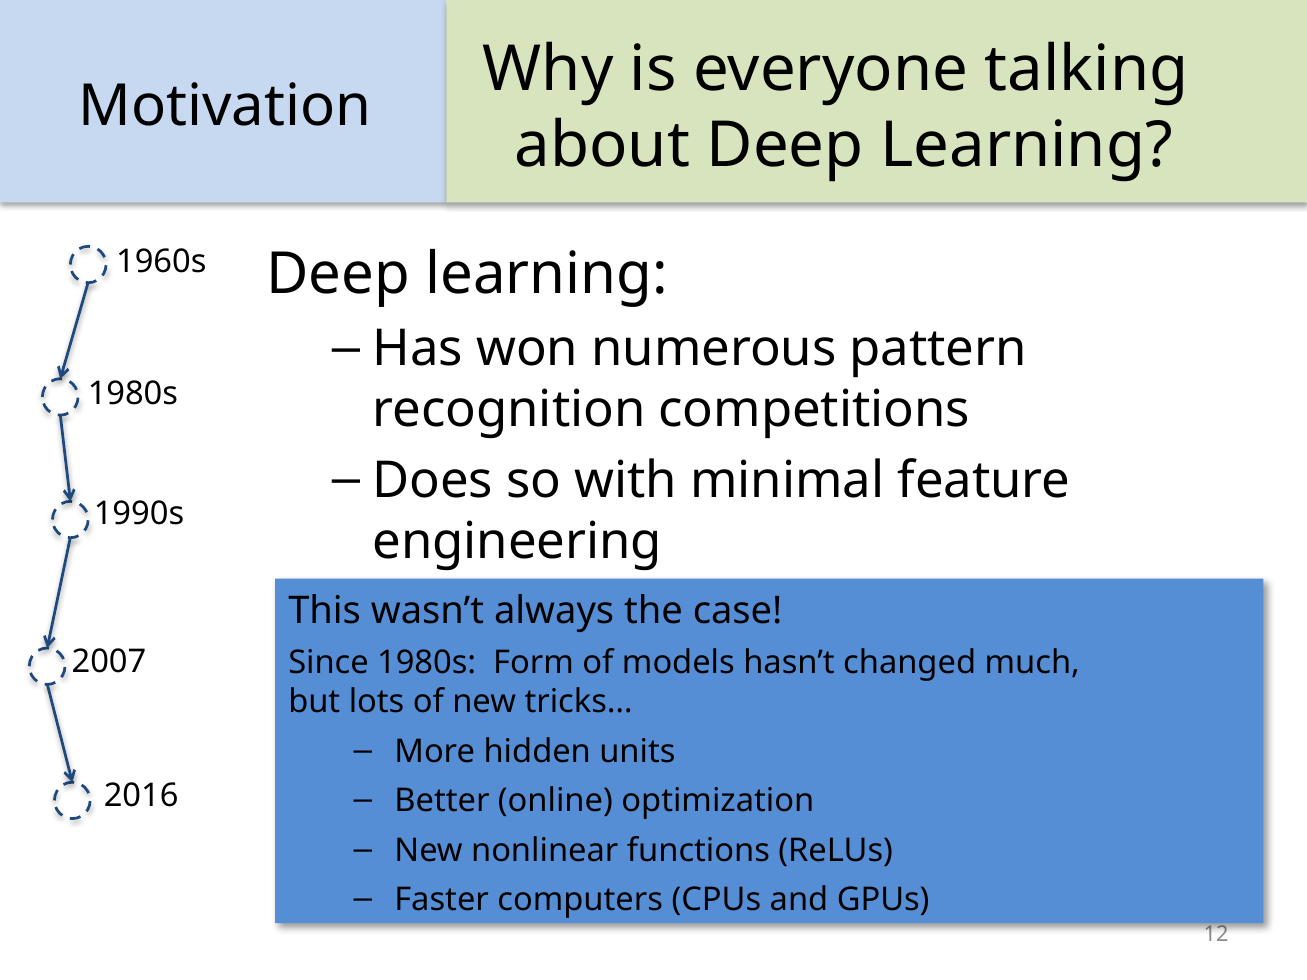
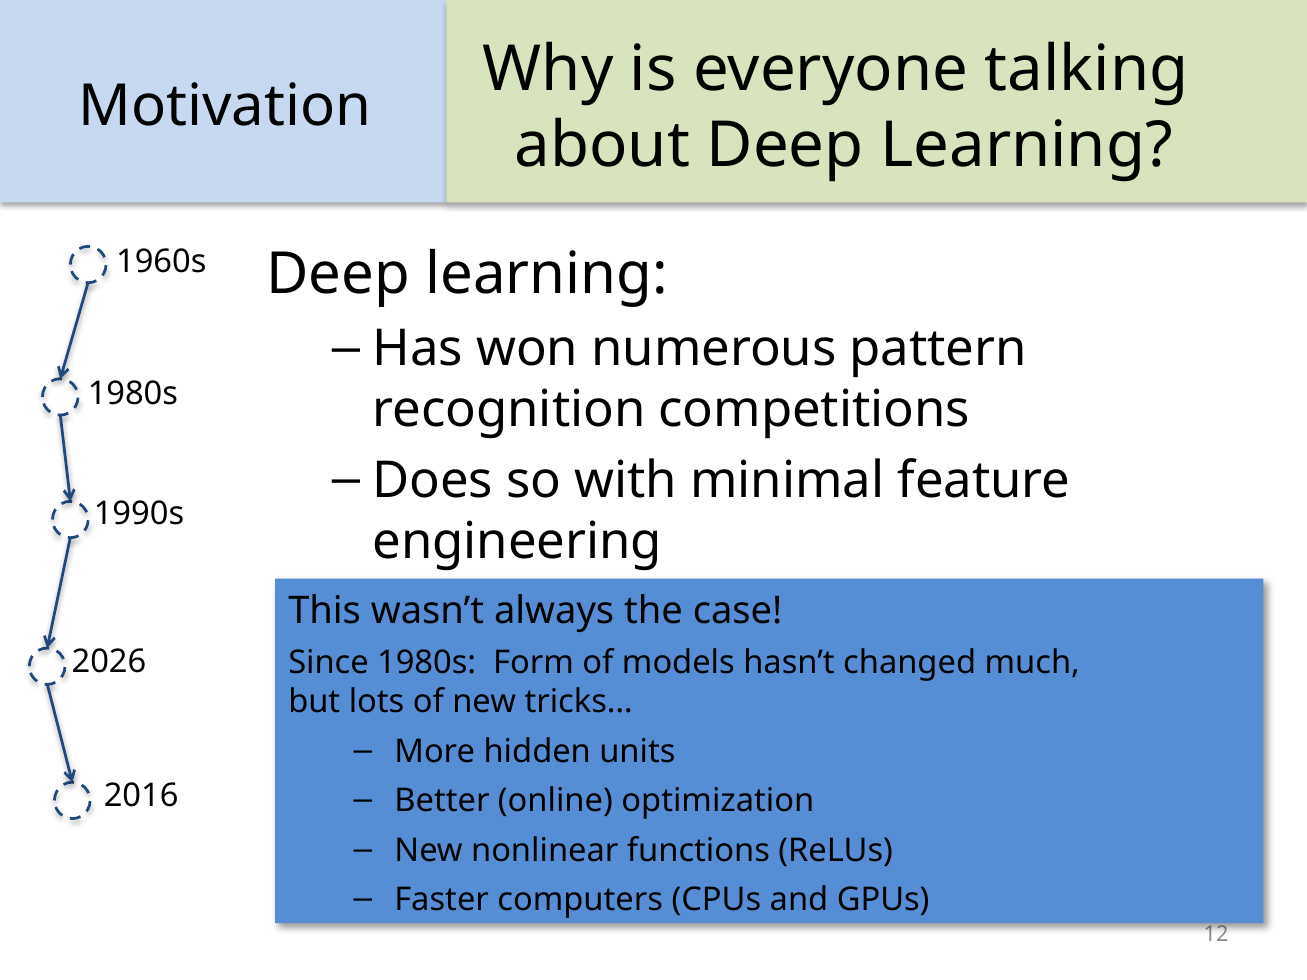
2007: 2007 -> 2026
